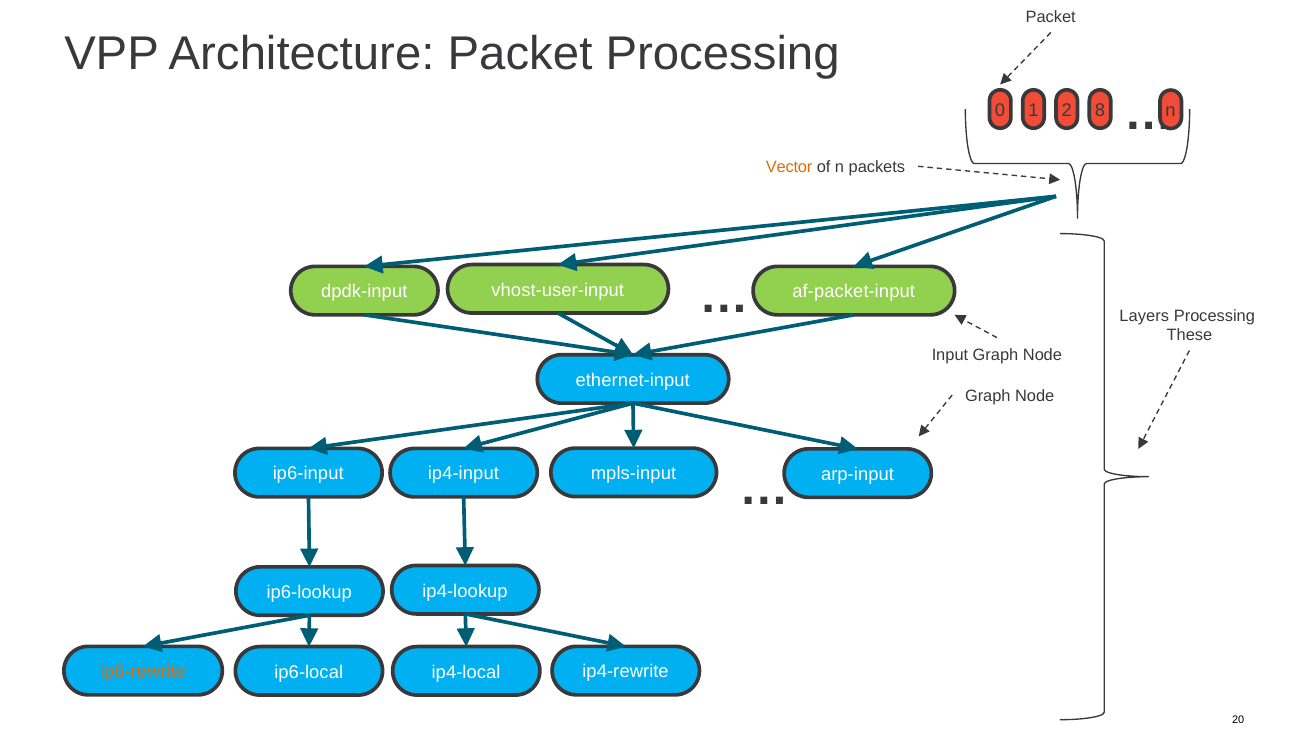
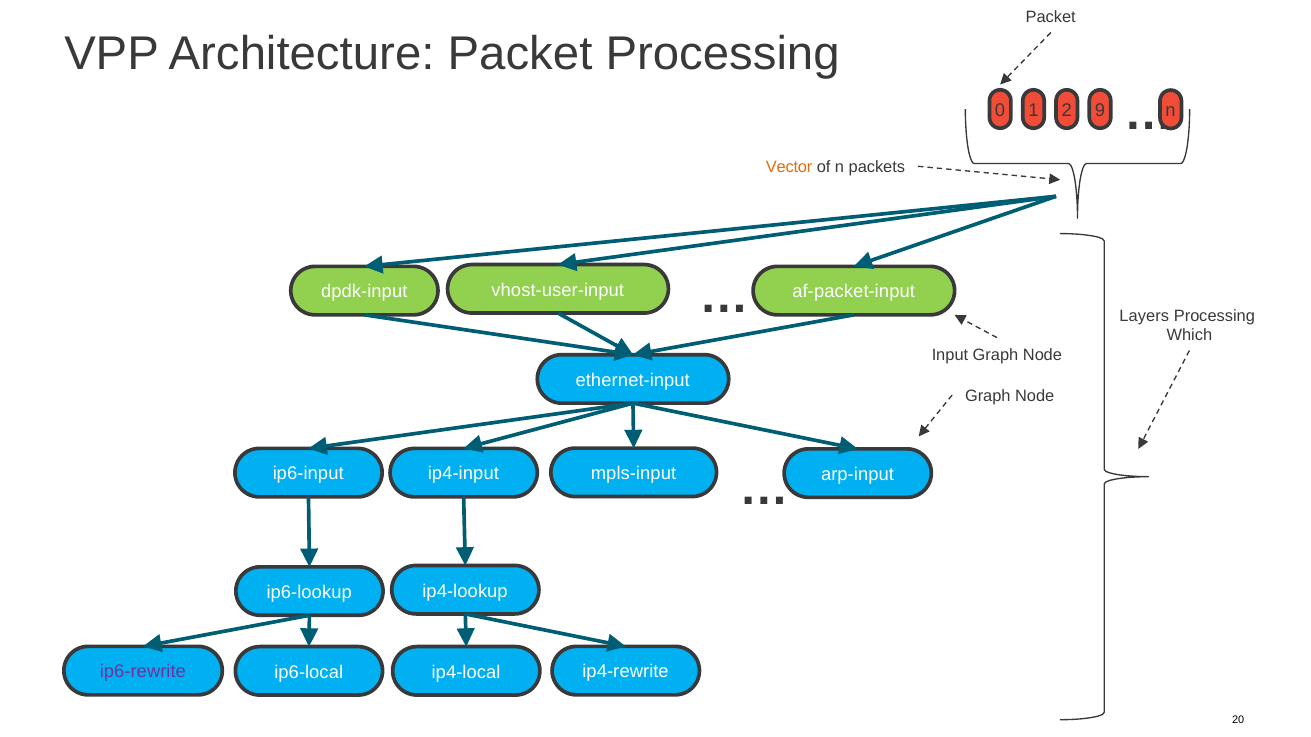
8: 8 -> 9
These: These -> Which
ip6-rewrite colour: orange -> purple
